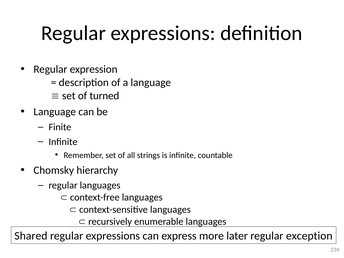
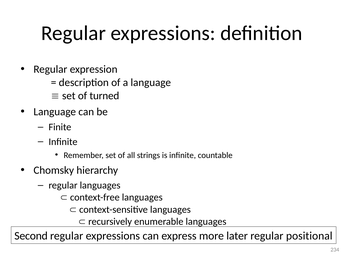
Shared: Shared -> Second
exception: exception -> positional
